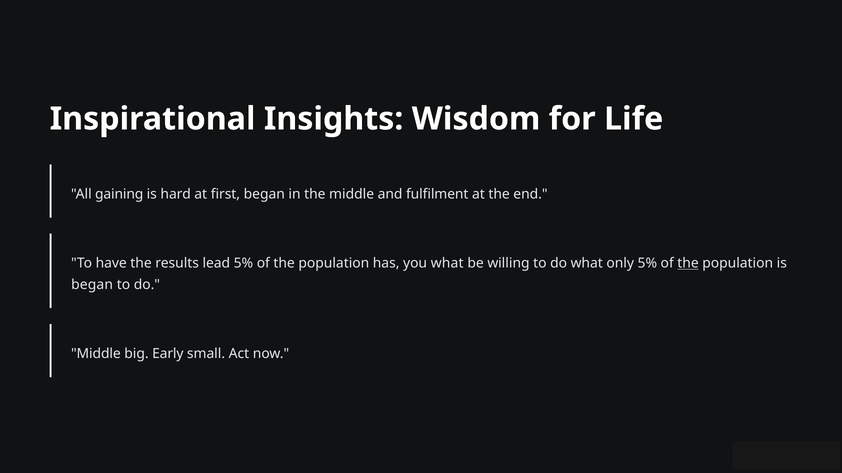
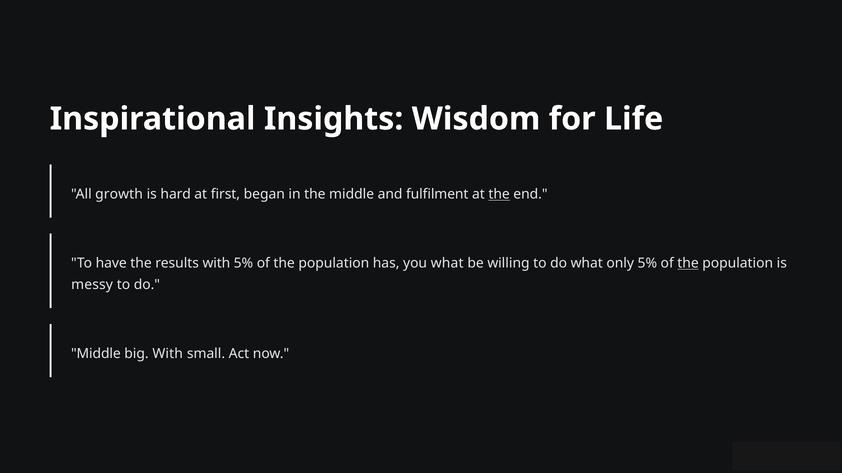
gaining: gaining -> growth
the at (499, 194) underline: none -> present
results lead: lead -> with
began at (92, 285): began -> messy
big Early: Early -> With
